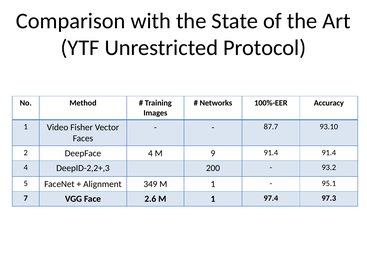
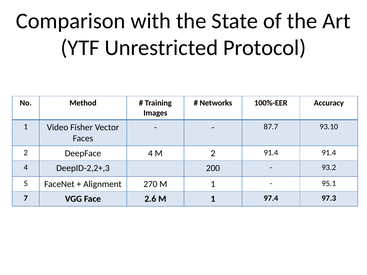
M 9: 9 -> 2
349: 349 -> 270
